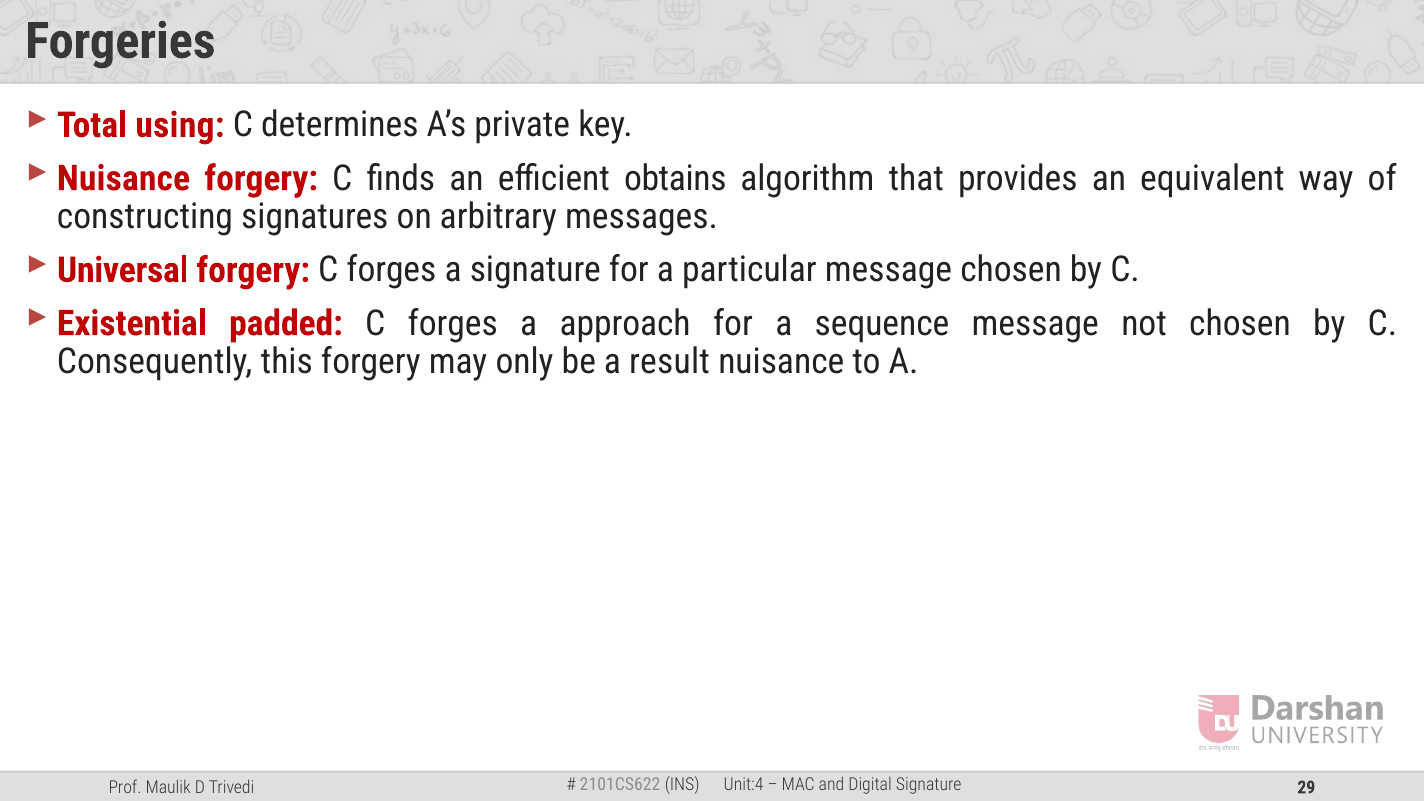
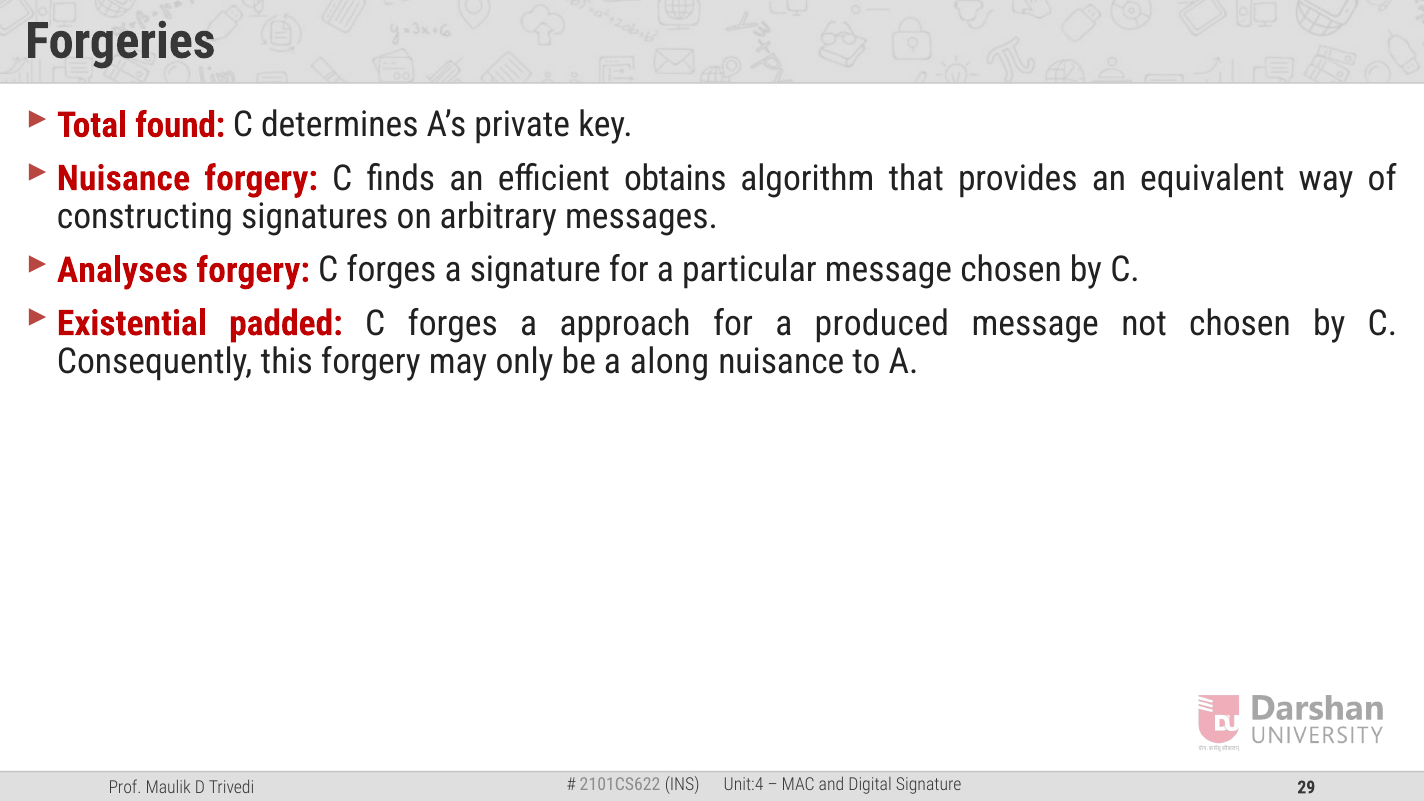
using: using -> found
Universal: Universal -> Analyses
sequence: sequence -> produced
result: result -> along
